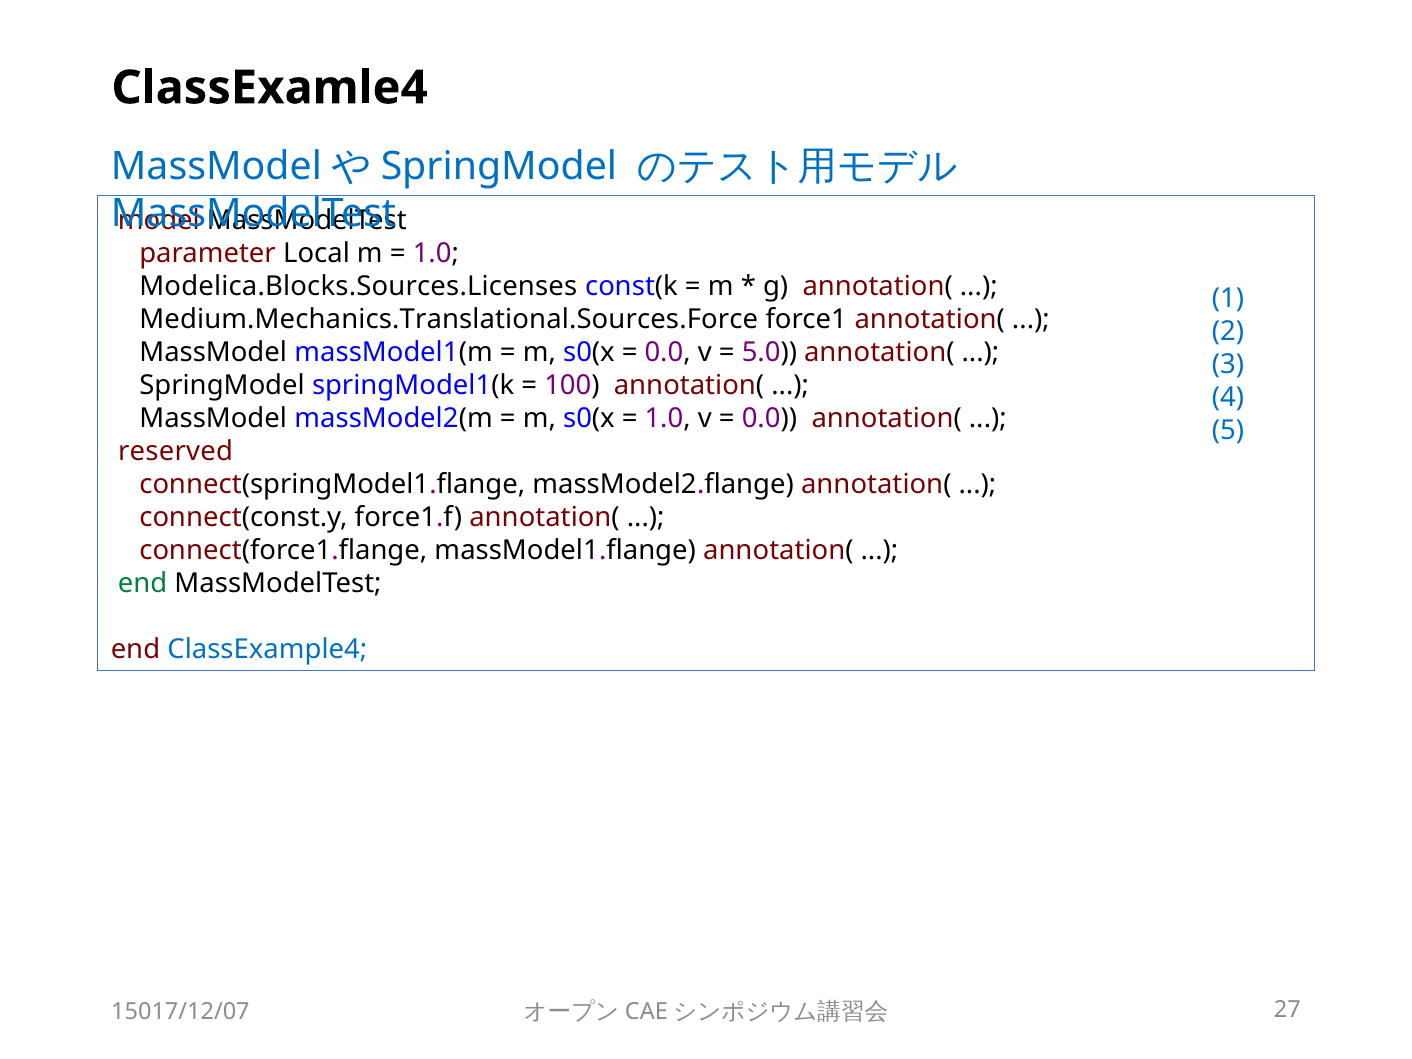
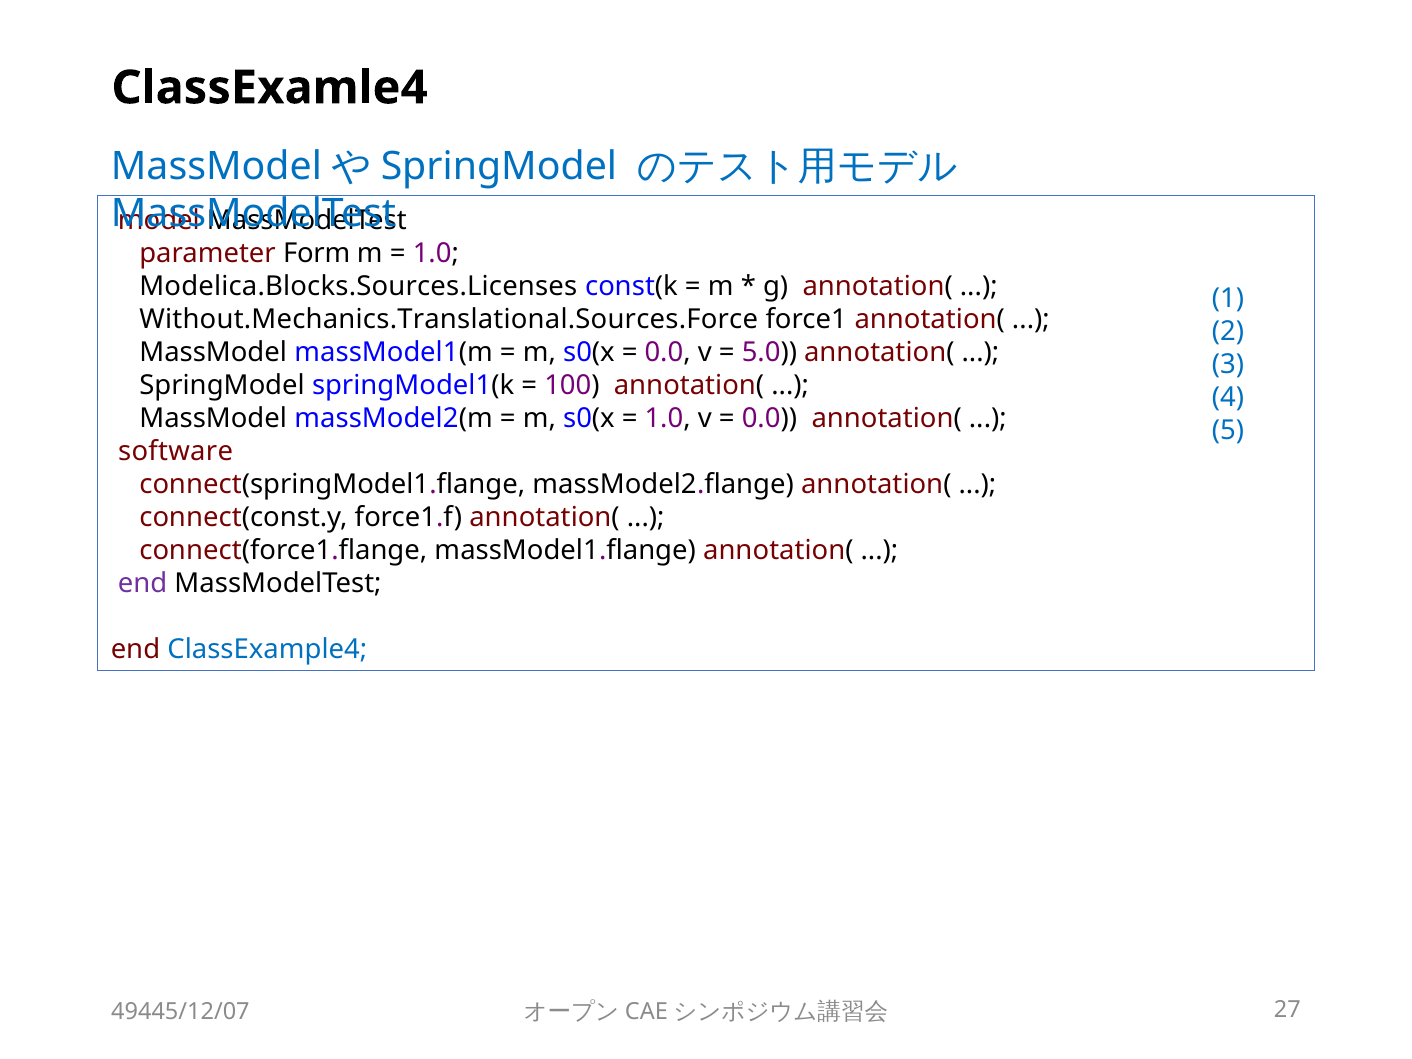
Local: Local -> Form
Medium.Mechanics.Translational.Sources.Force: Medium.Mechanics.Translational.Sources.Force -> Without.Mechanics.Translational.Sources.Force
reserved: reserved -> software
end at (143, 583) colour: green -> purple
15017/12/07: 15017/12/07 -> 49445/12/07
